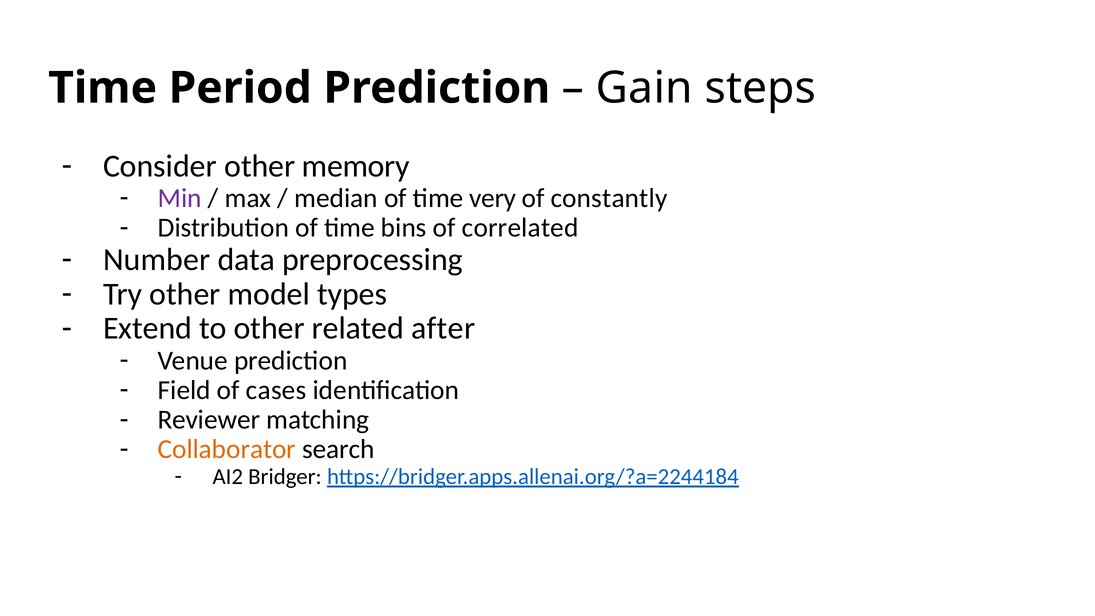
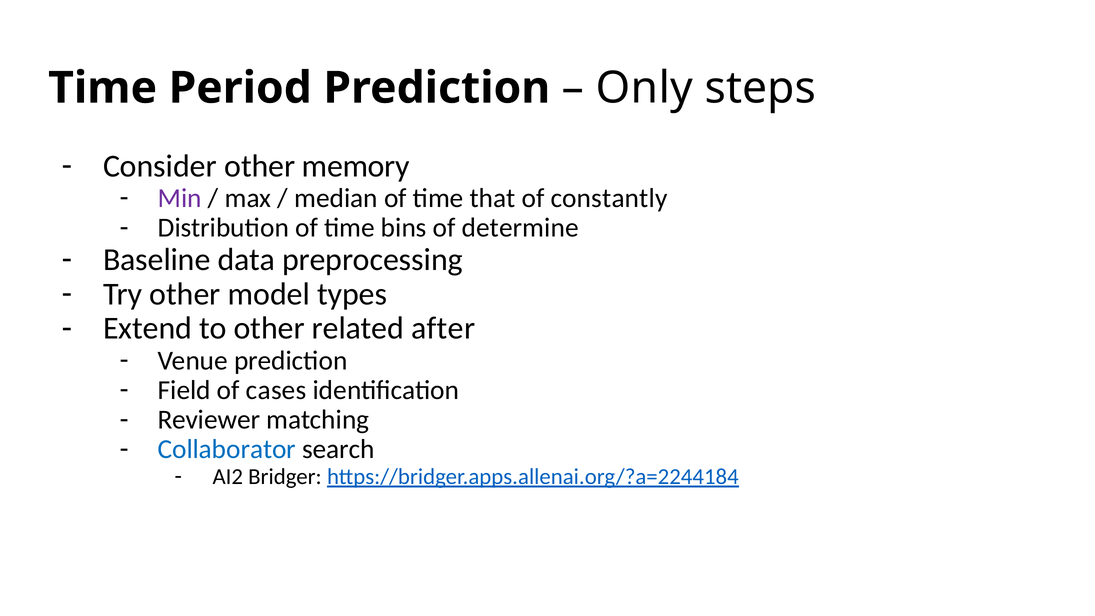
Gain: Gain -> Only
very: very -> that
correlated: correlated -> determine
Number: Number -> Baseline
Collaborator colour: orange -> blue
